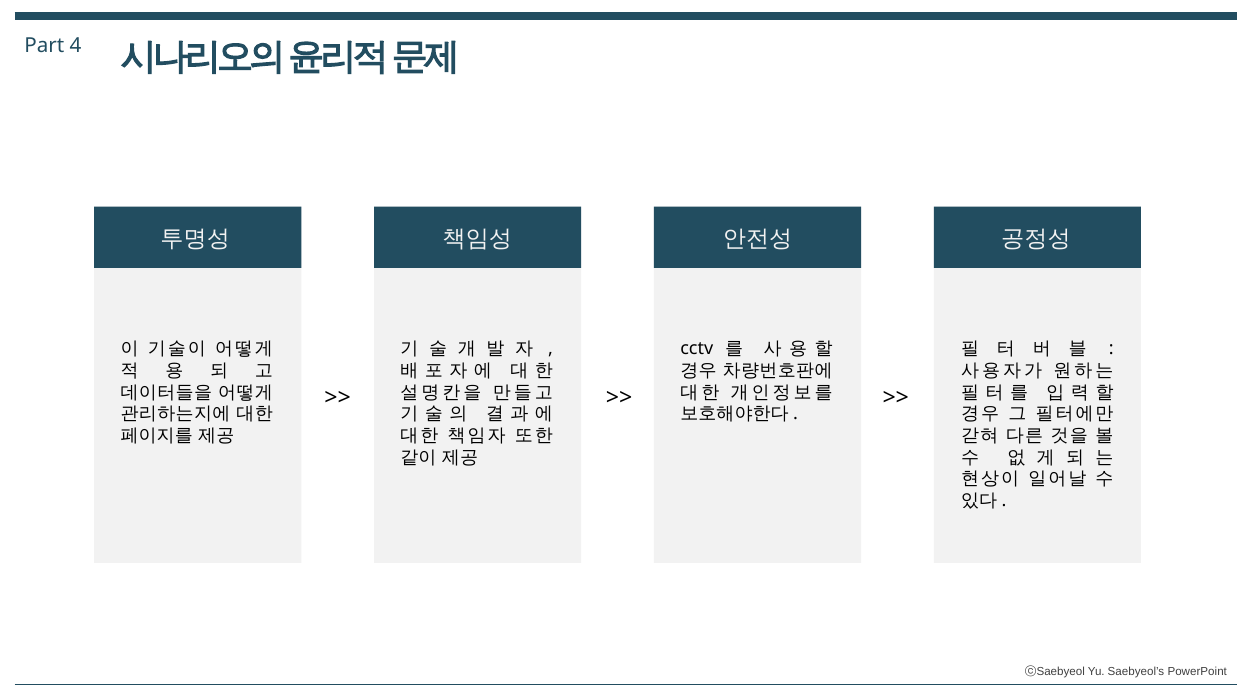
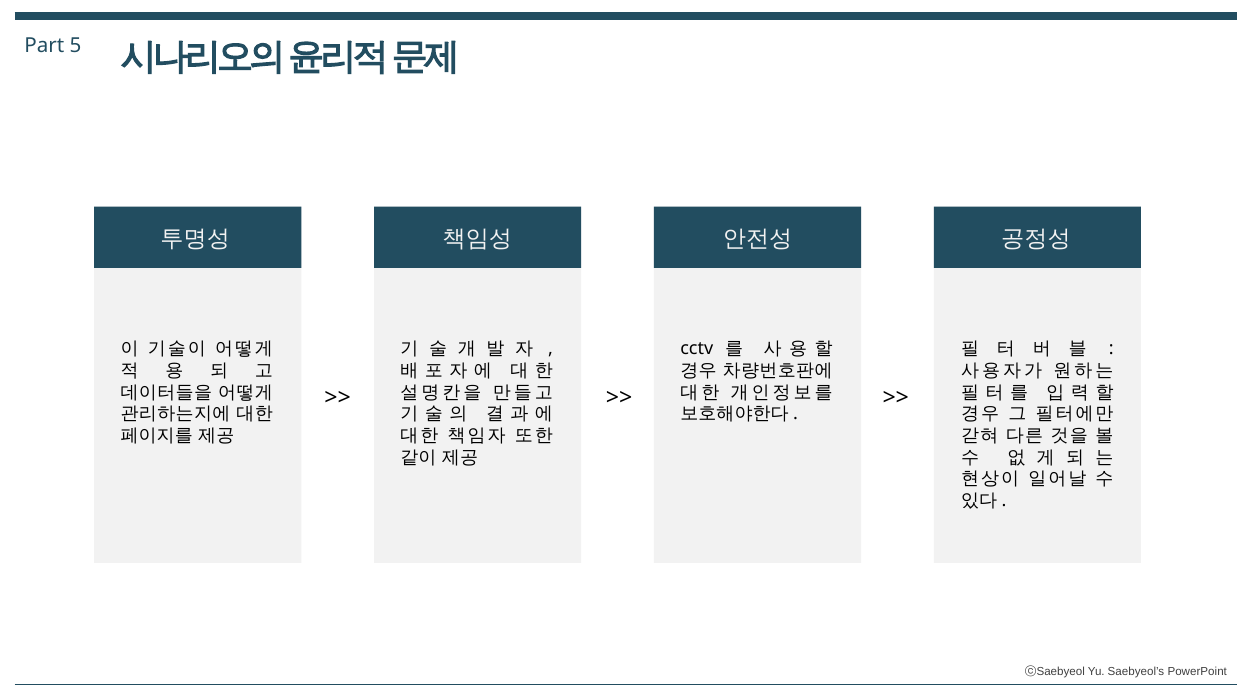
4: 4 -> 5
